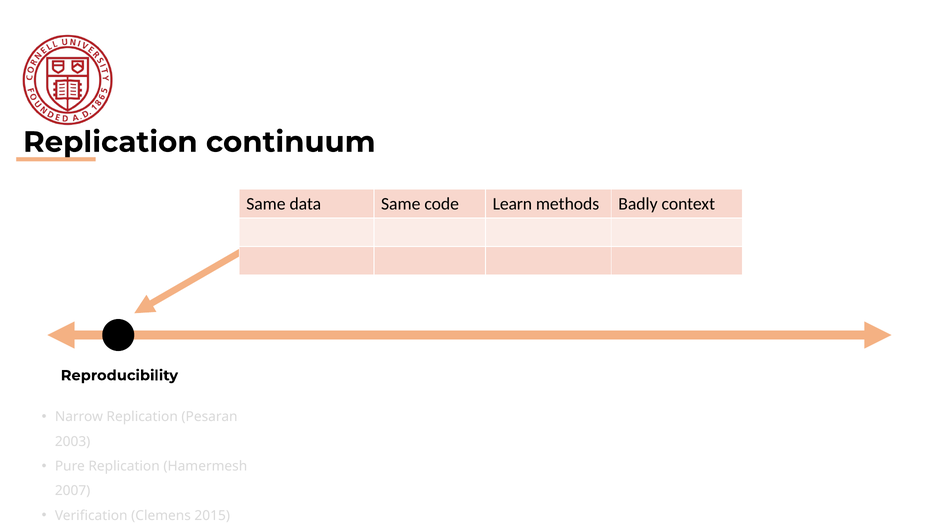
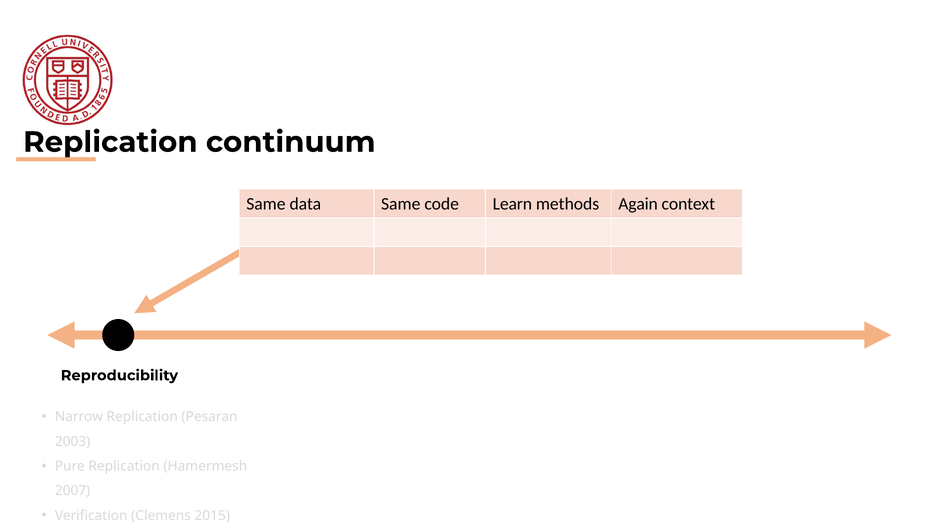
Badly: Badly -> Again
